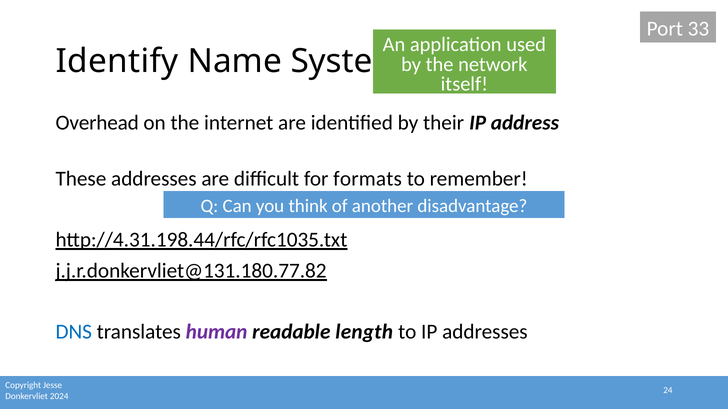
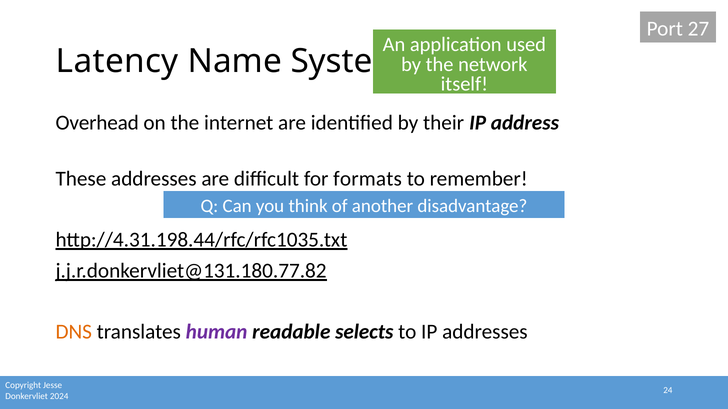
33: 33 -> 27
Identify: Identify -> Latency
DNS colour: blue -> orange
length: length -> selects
